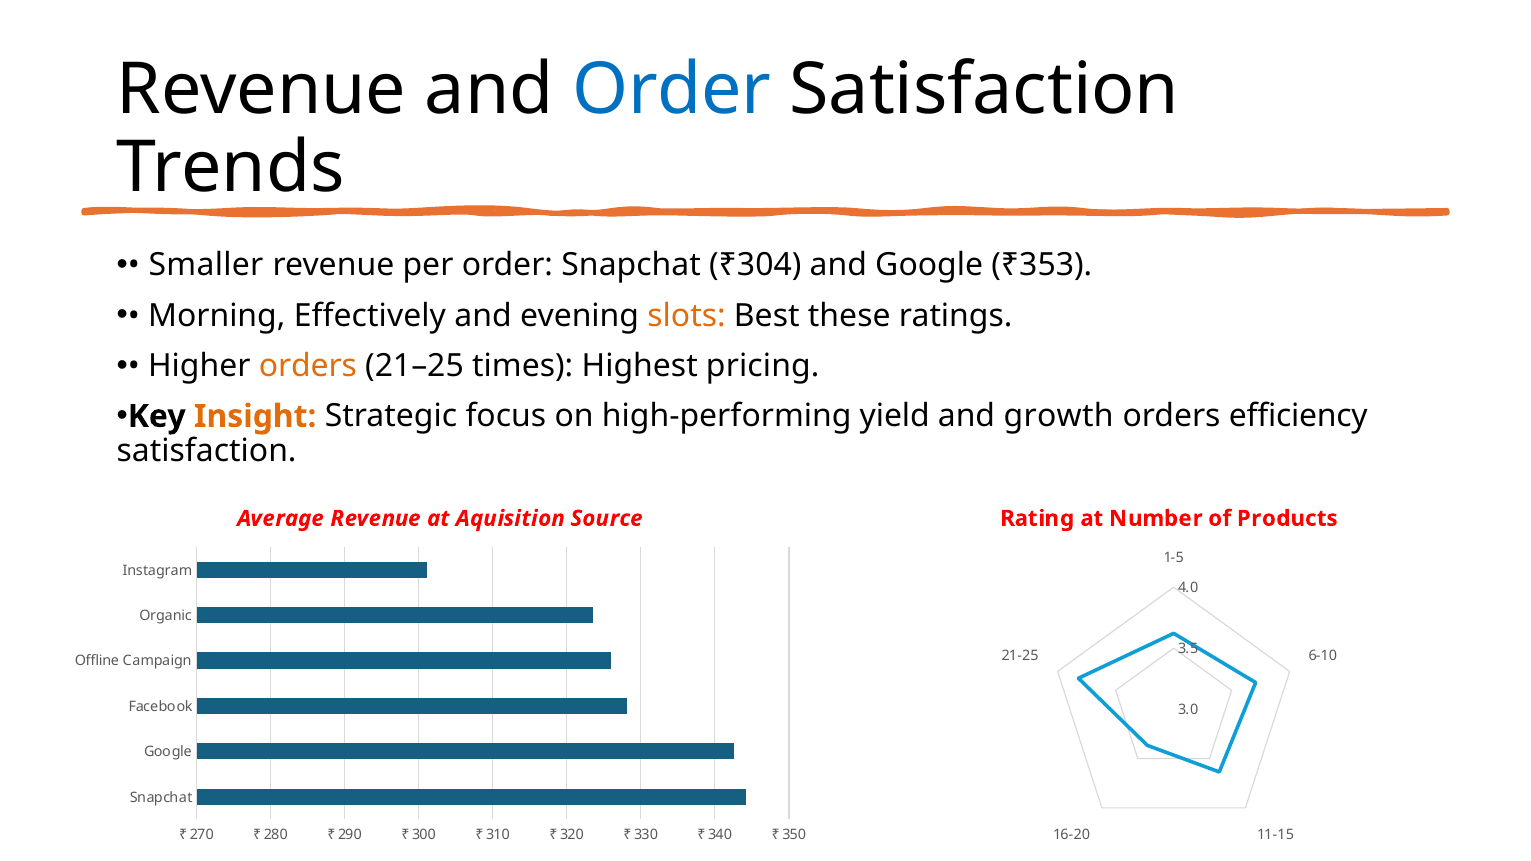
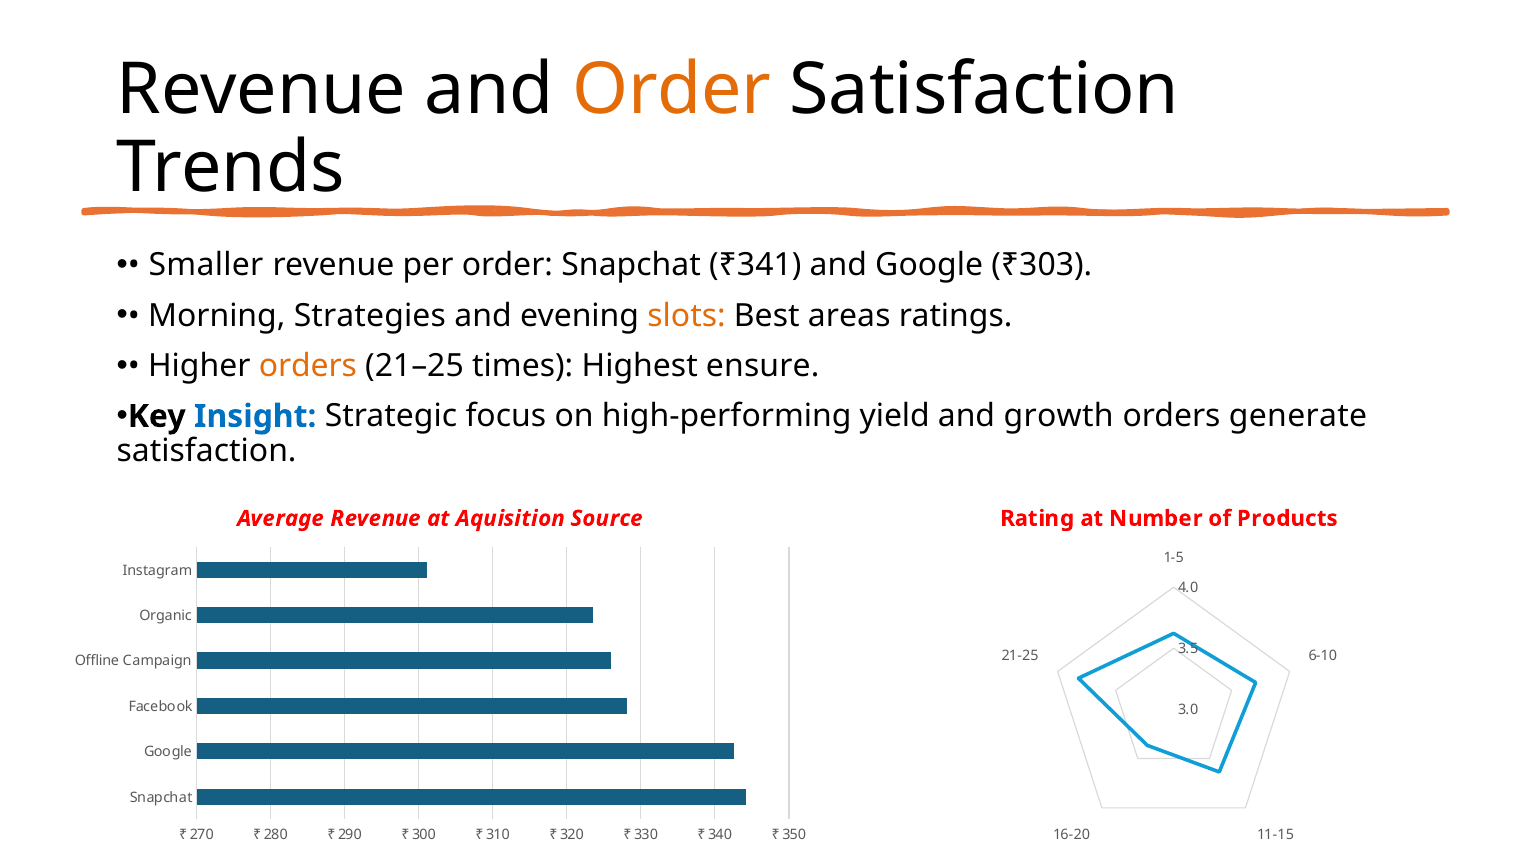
Order at (672, 90) colour: blue -> orange
₹304: ₹304 -> ₹341
₹353: ₹353 -> ₹303
Effectively: Effectively -> Strategies
these: these -> areas
pricing: pricing -> ensure
Insight colour: orange -> blue
efficiency: efficiency -> generate
